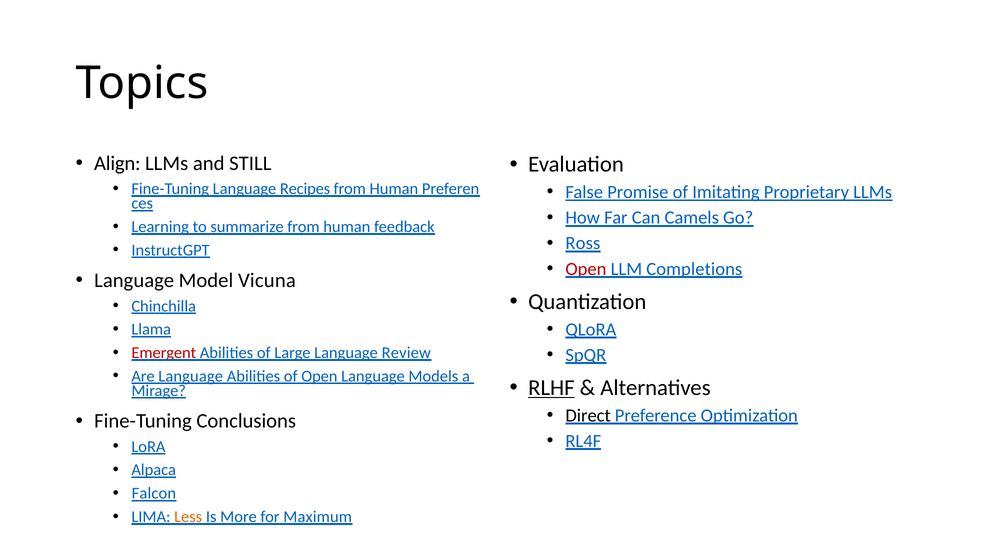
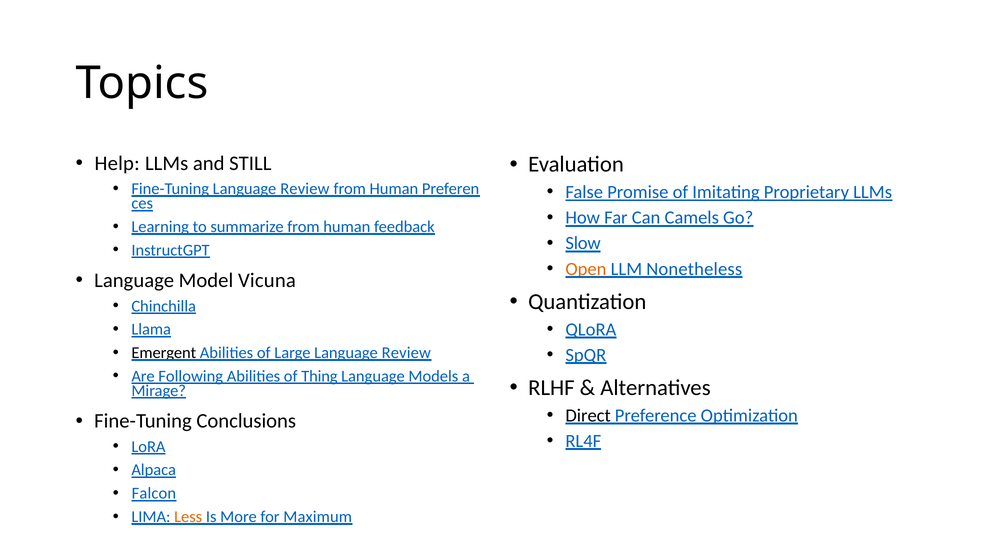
Align: Align -> Help
Fine-Tuning Language Recipes: Recipes -> Review
Ross: Ross -> Slow
Open at (586, 269) colour: red -> orange
Completions: Completions -> Nonetheless
Emergent colour: red -> black
Are Language: Language -> Following
of Open: Open -> Thing
RLHF underline: present -> none
